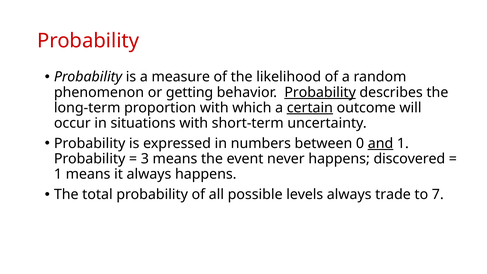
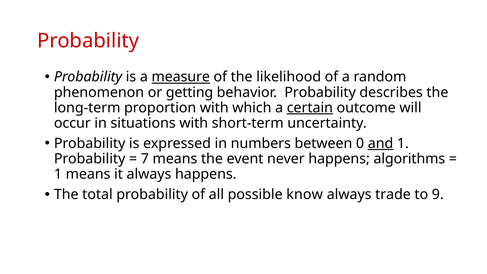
measure underline: none -> present
Probability at (320, 92) underline: present -> none
3: 3 -> 7
discovered: discovered -> algorithms
levels: levels -> know
7: 7 -> 9
